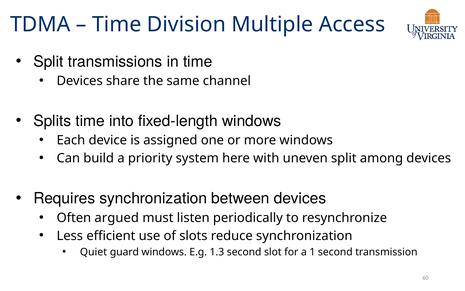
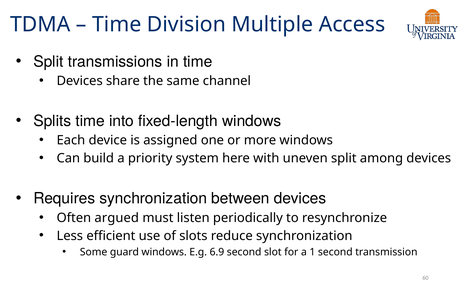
Quiet: Quiet -> Some
1.3: 1.3 -> 6.9
